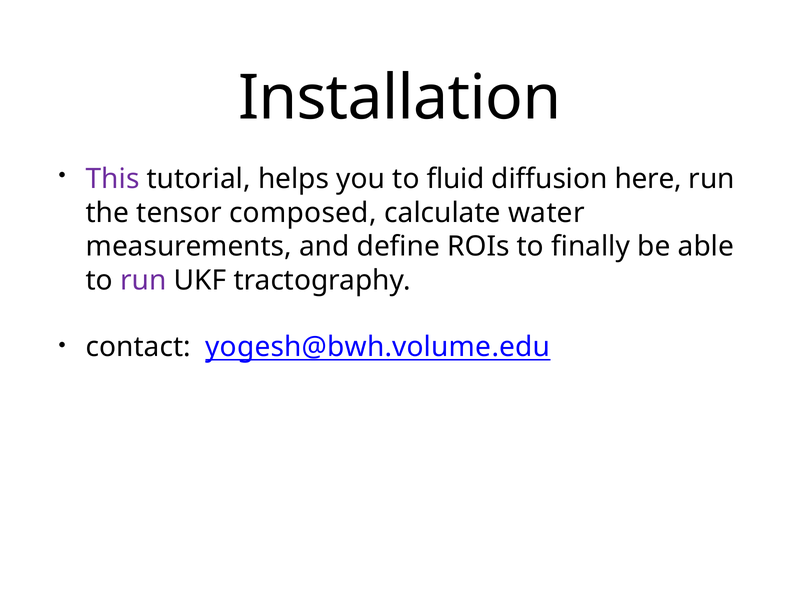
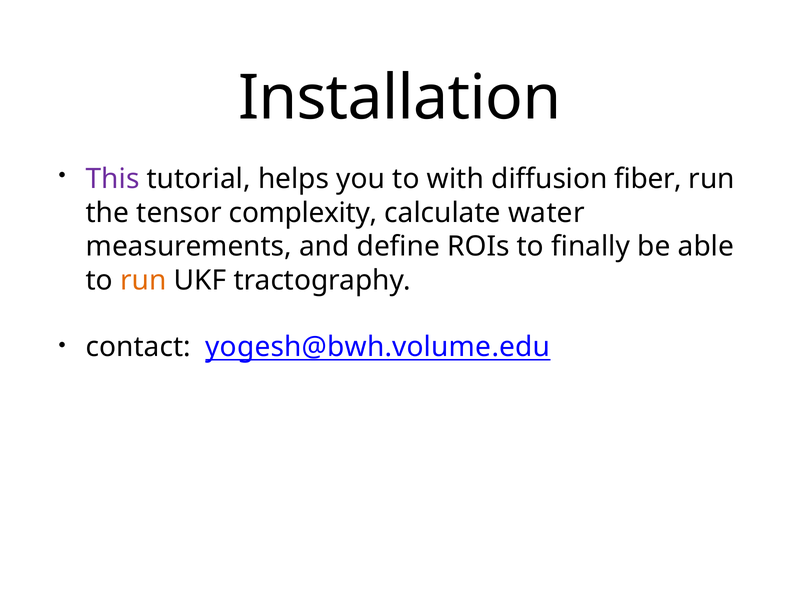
fluid: fluid -> with
here: here -> fiber
composed: composed -> complexity
run at (143, 280) colour: purple -> orange
